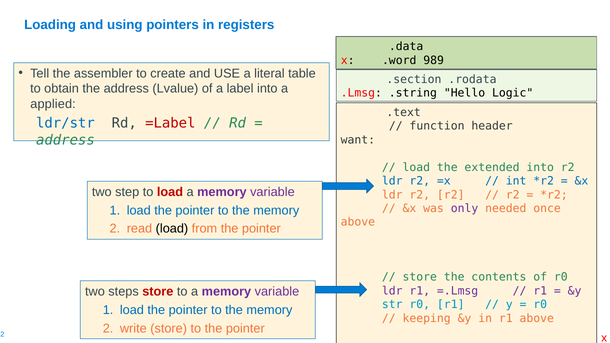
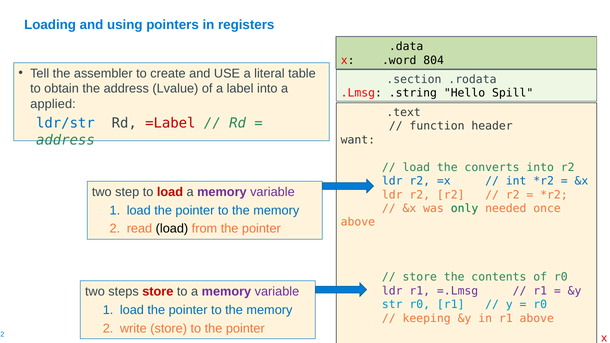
989: 989 -> 804
Logic: Logic -> Spill
extended: extended -> converts
only colour: purple -> green
